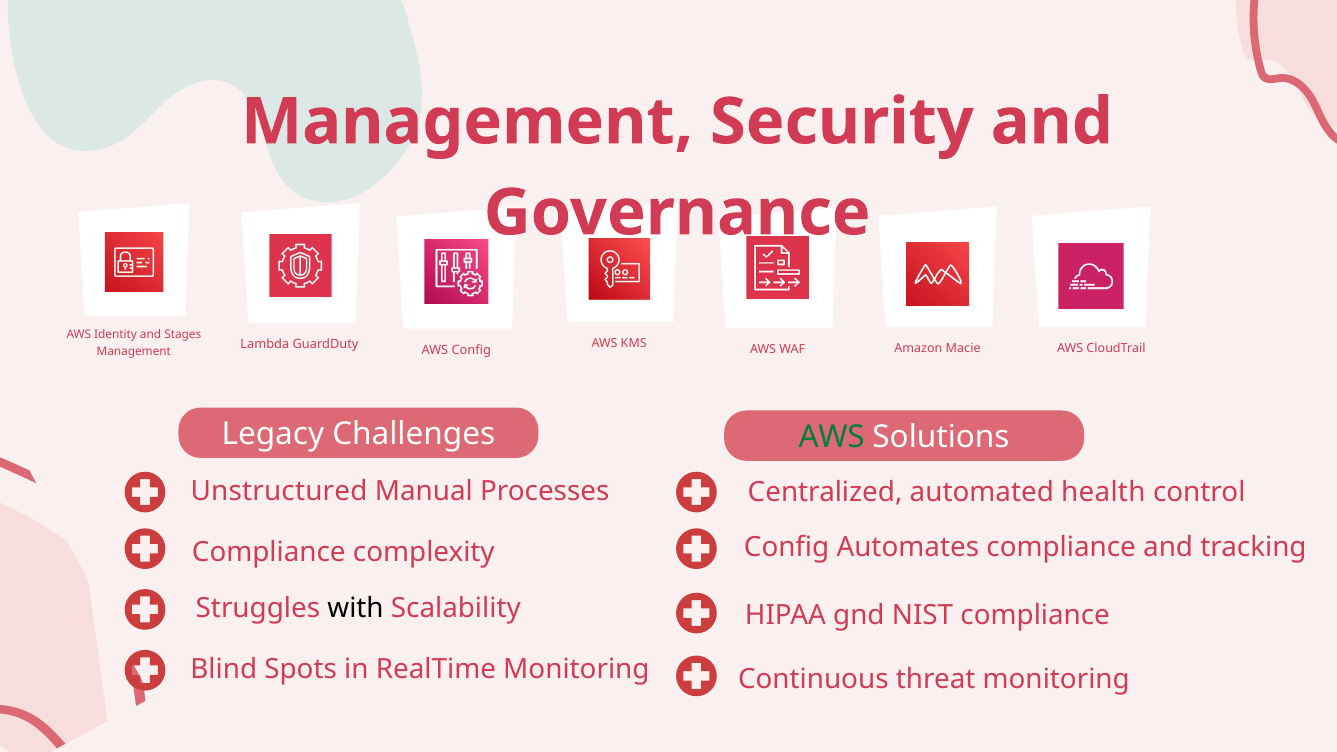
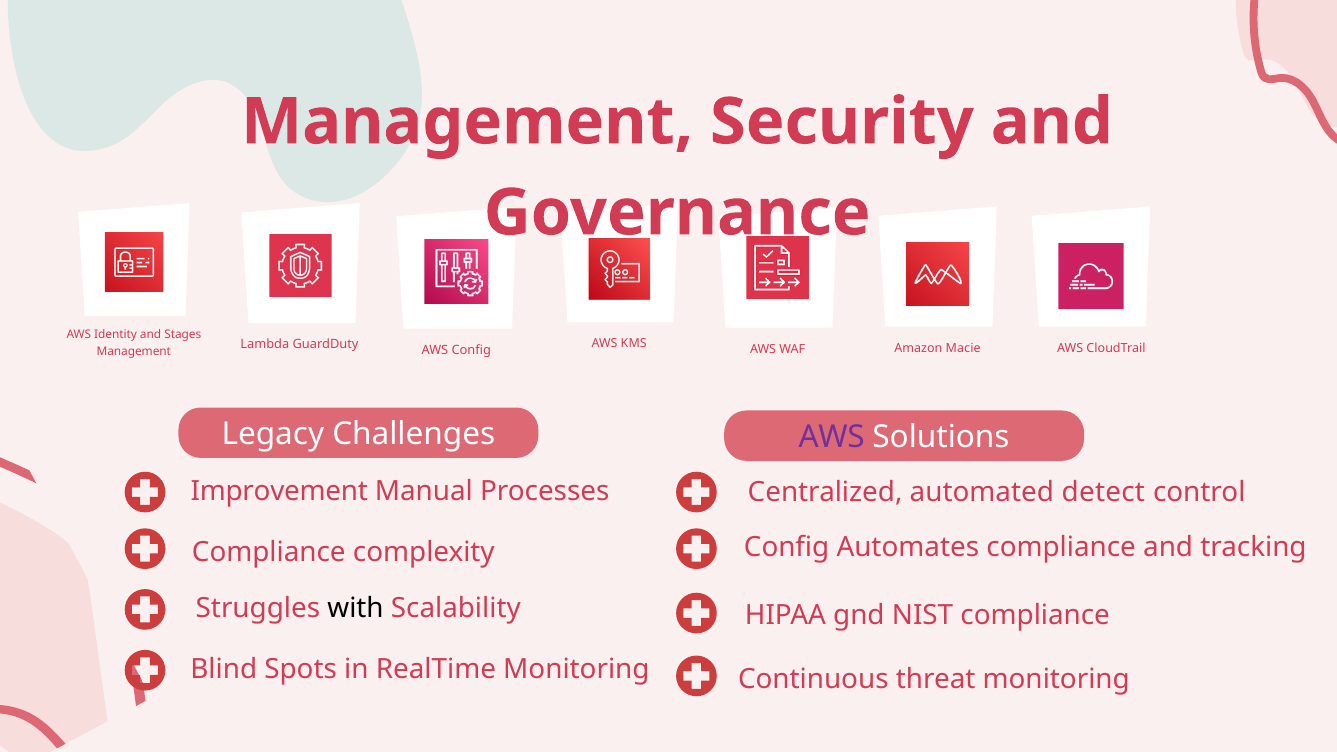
AWS at (832, 437) colour: green -> purple
Unstructured: Unstructured -> Improvement
health: health -> detect
